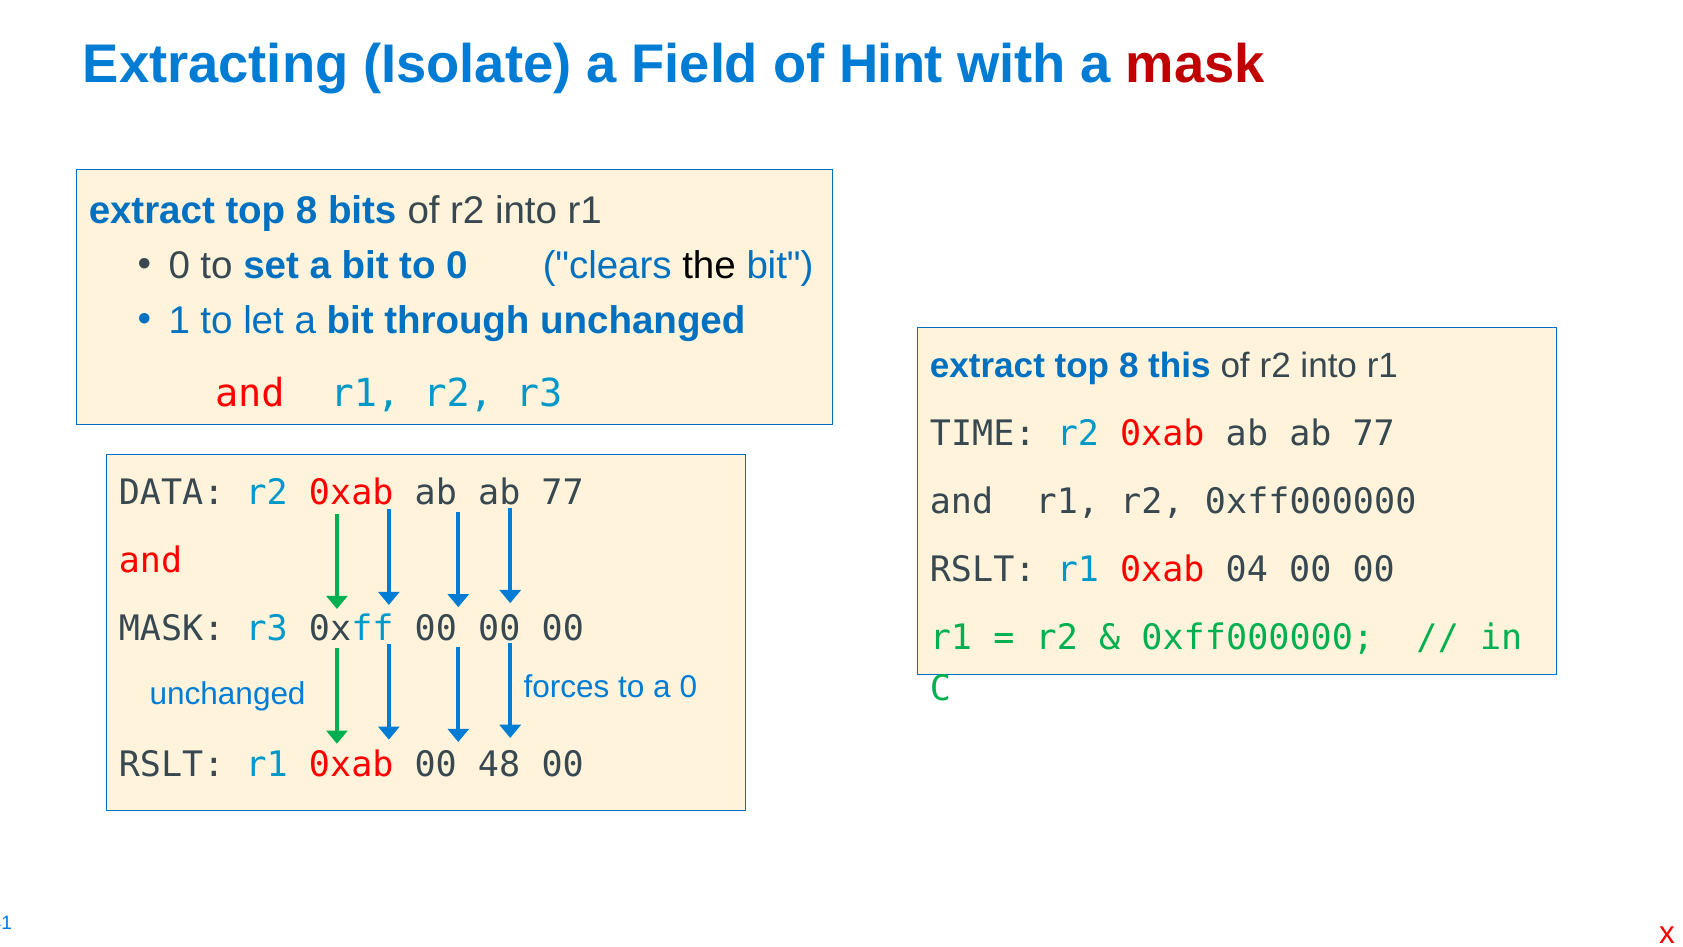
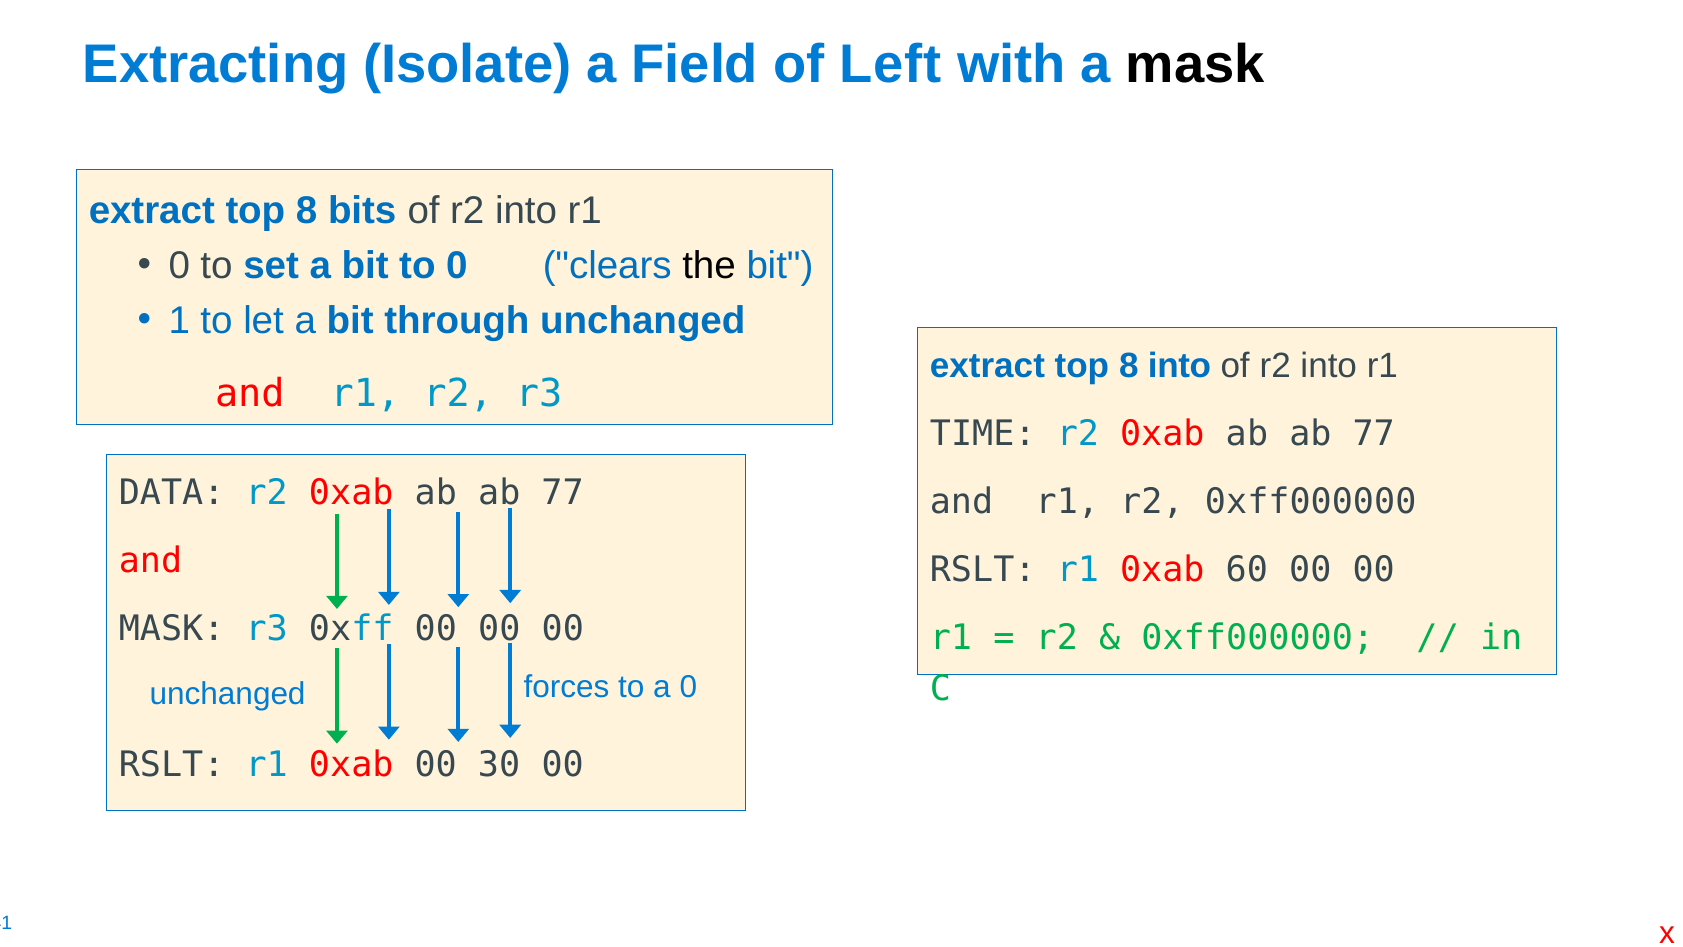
Hint: Hint -> Left
mask at (1195, 65) colour: red -> black
8 this: this -> into
04: 04 -> 60
48: 48 -> 30
